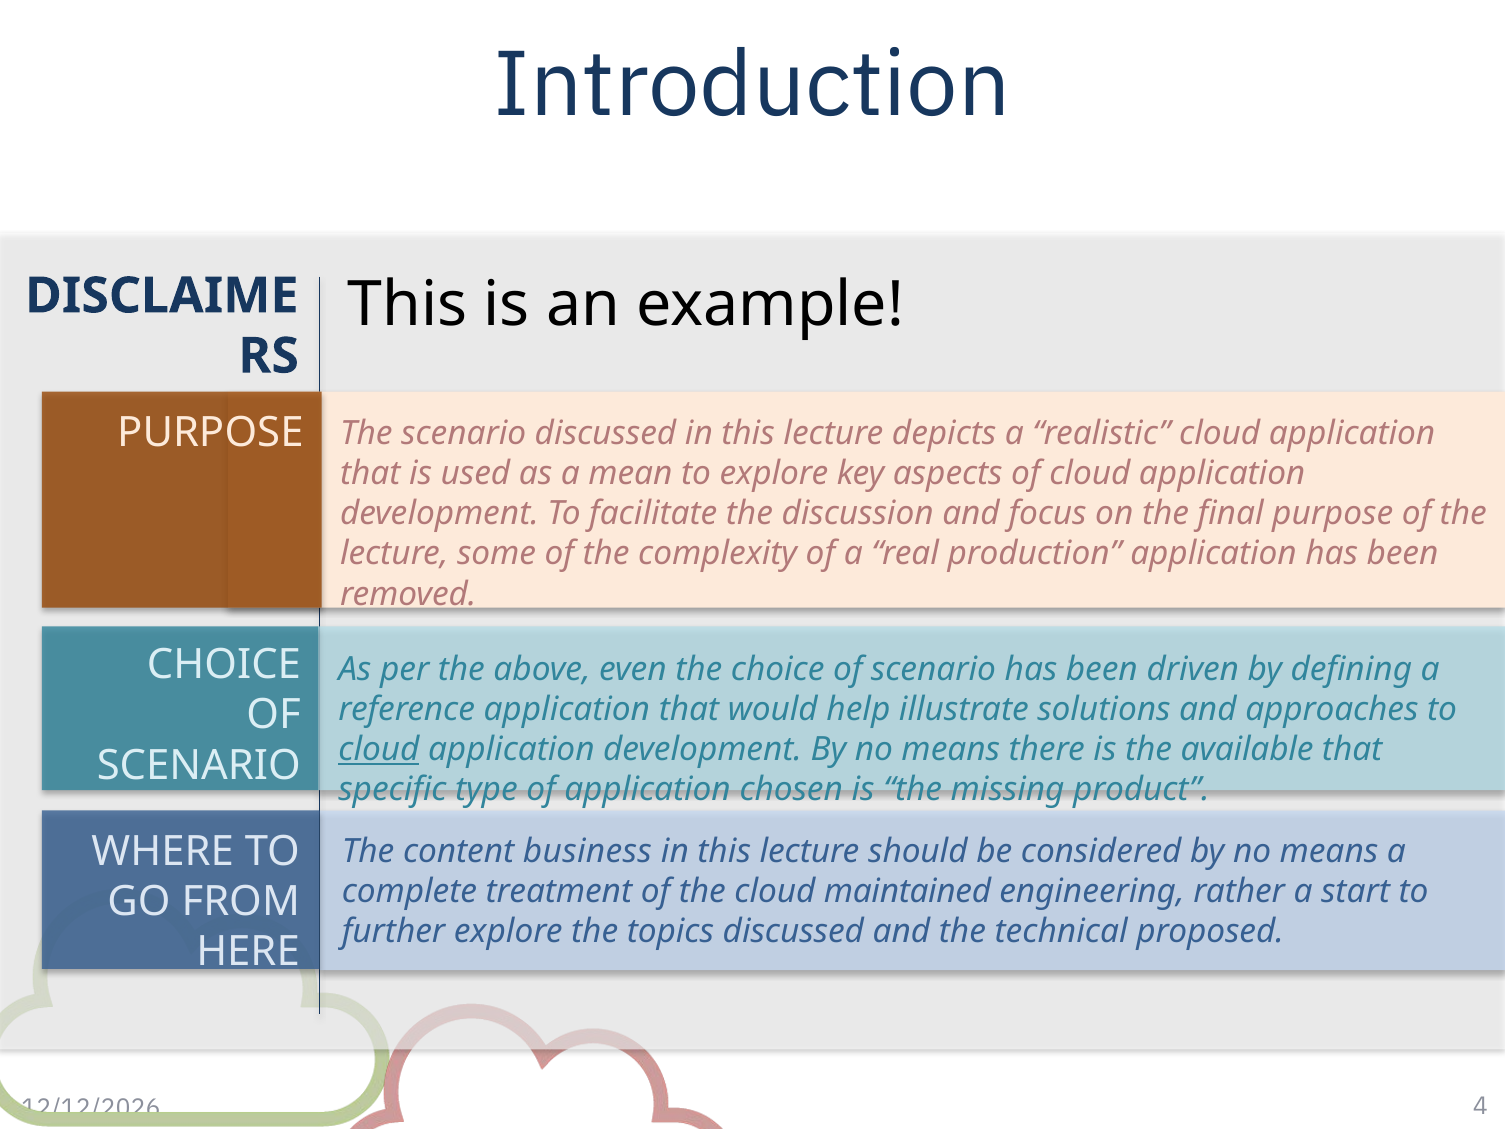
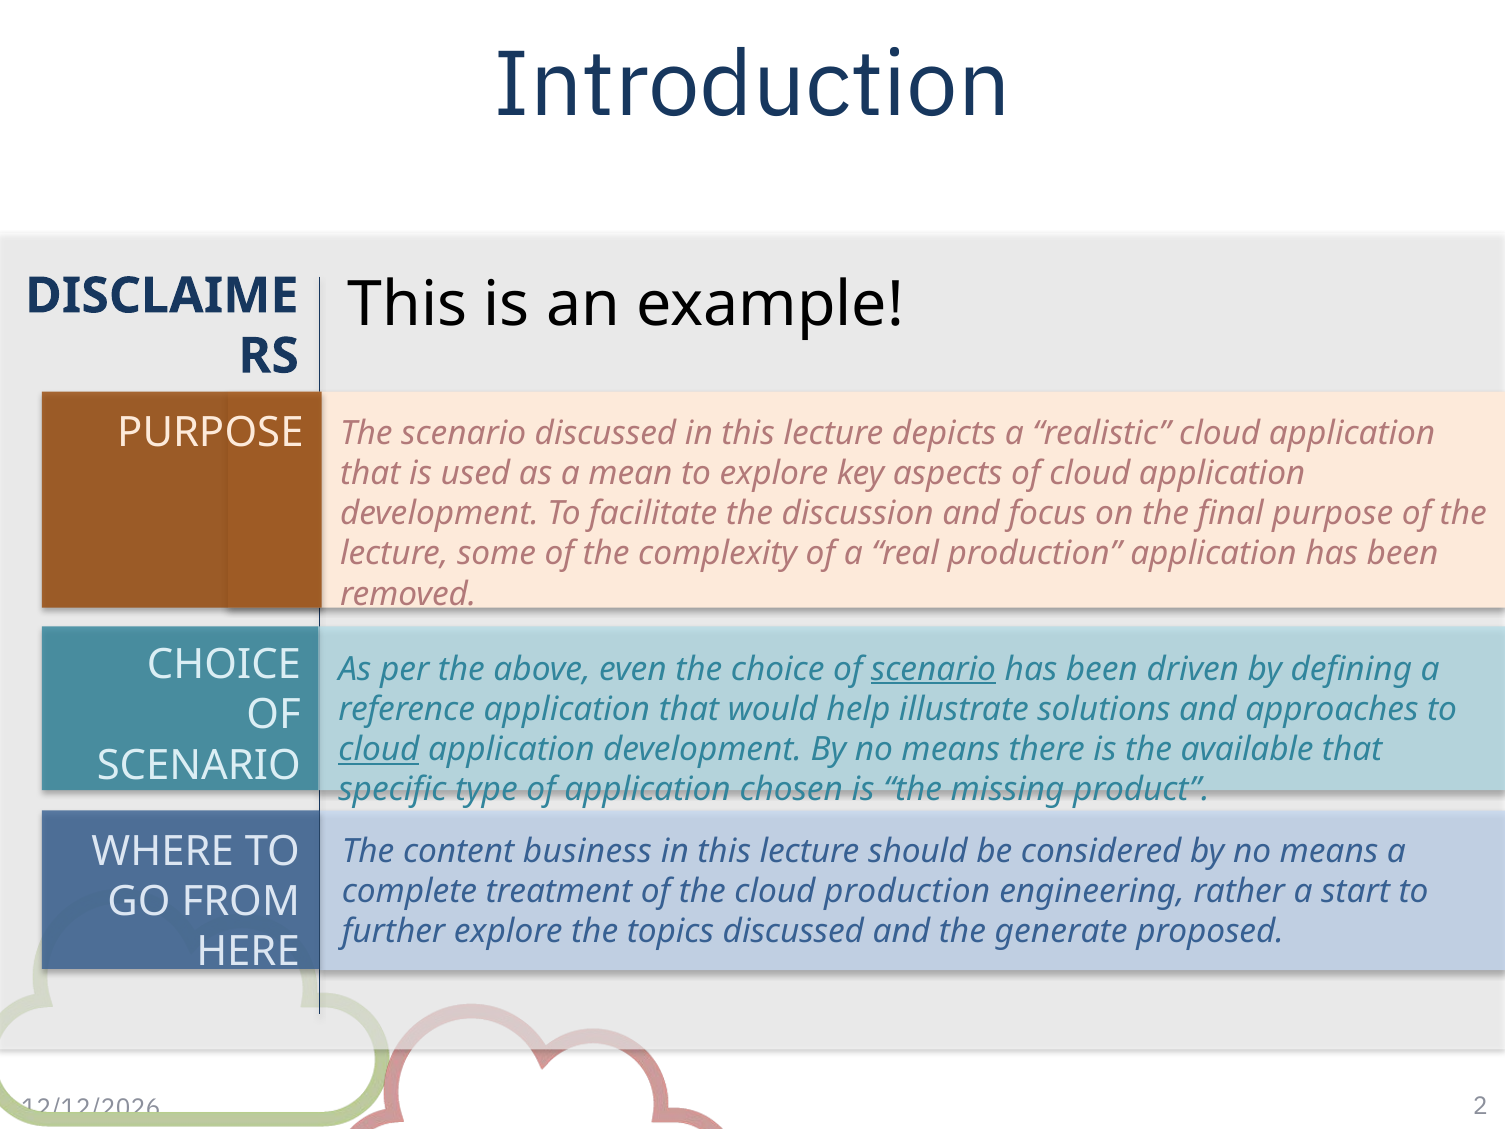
scenario at (934, 669) underline: none -> present
cloud maintained: maintained -> production
technical: technical -> generate
4: 4 -> 2
